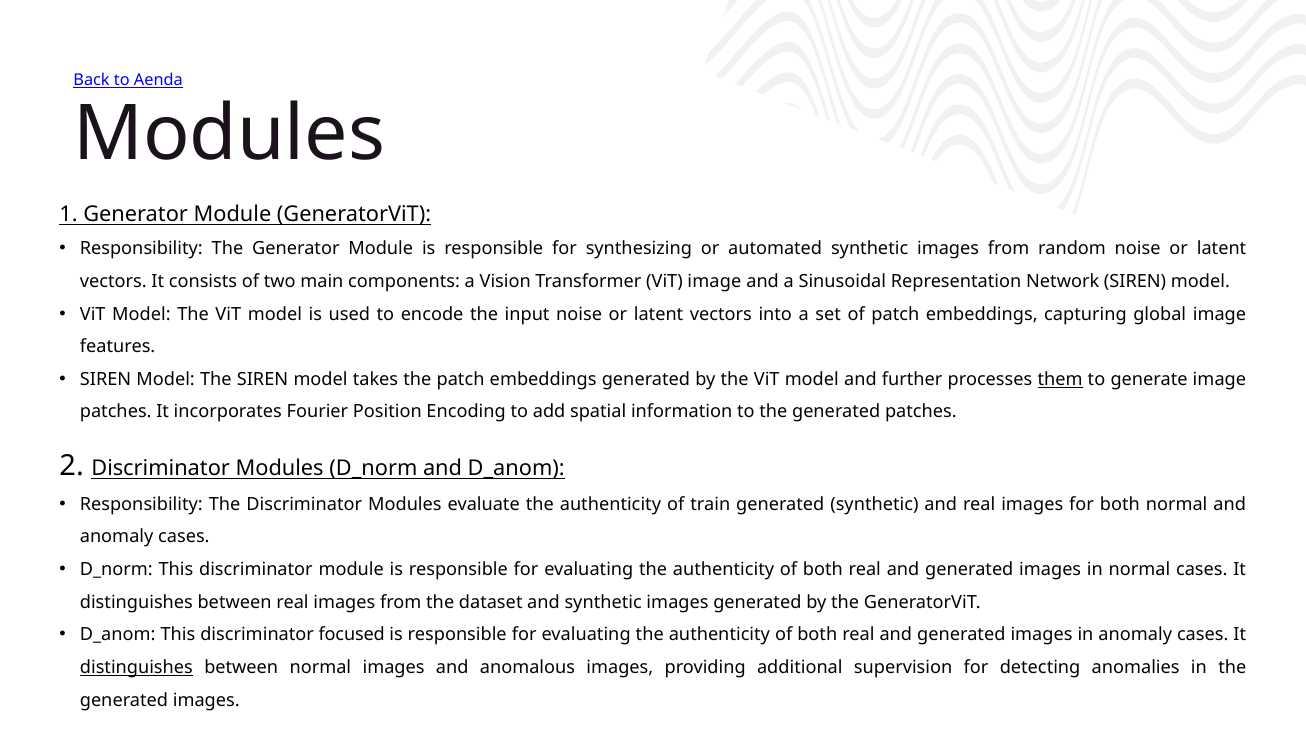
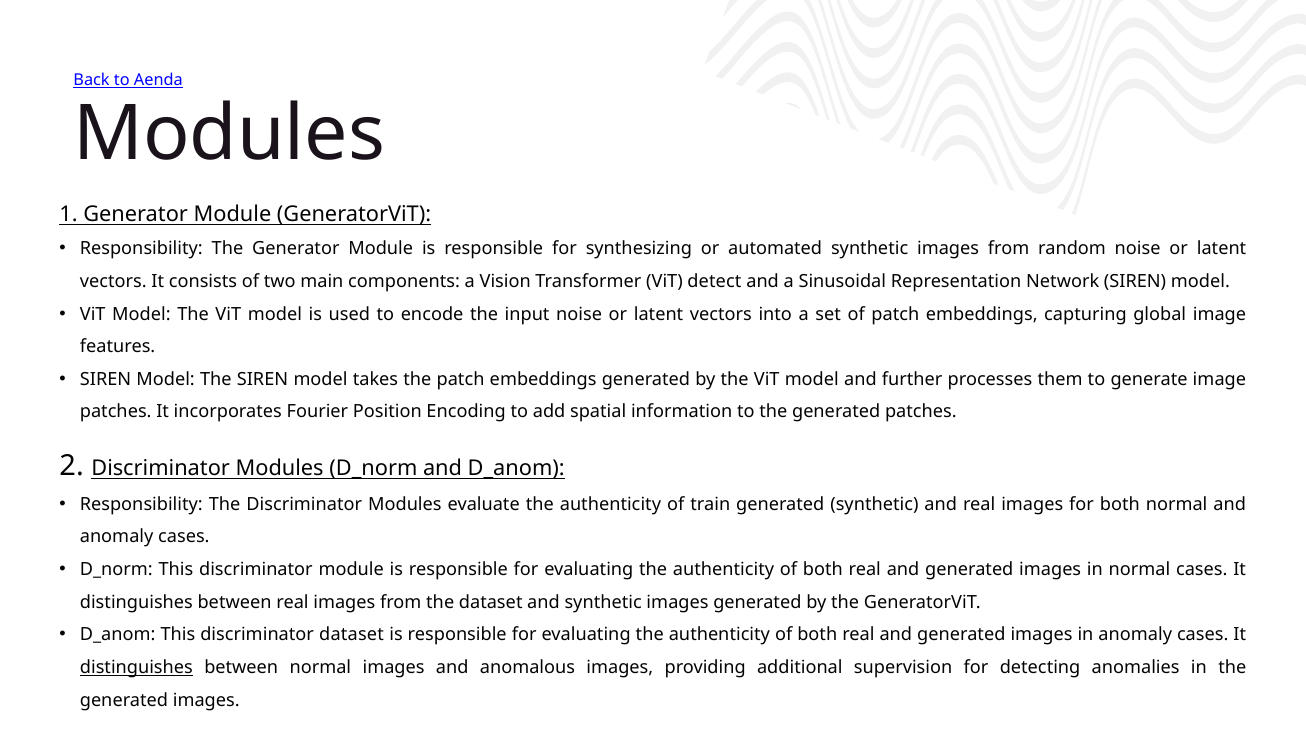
ViT image: image -> detect
them underline: present -> none
discriminator focused: focused -> dataset
